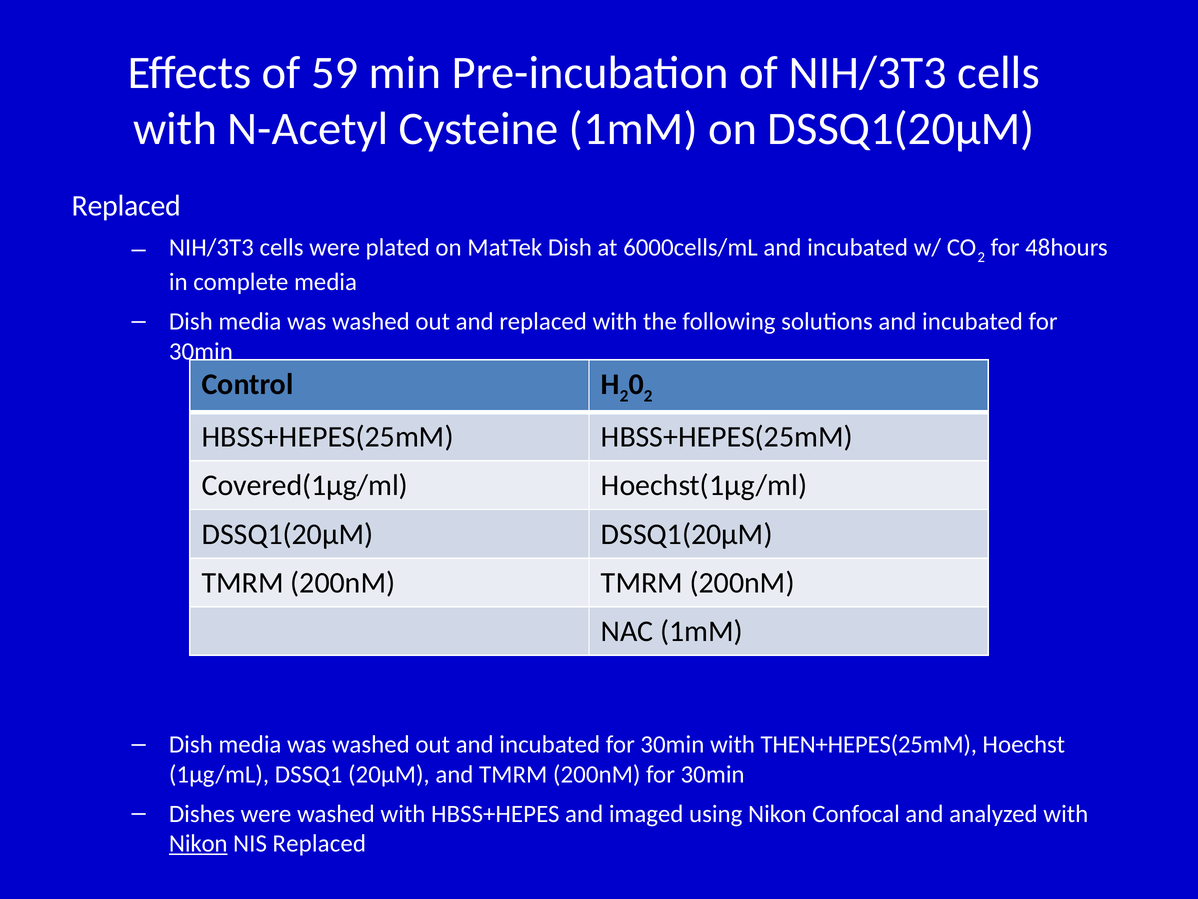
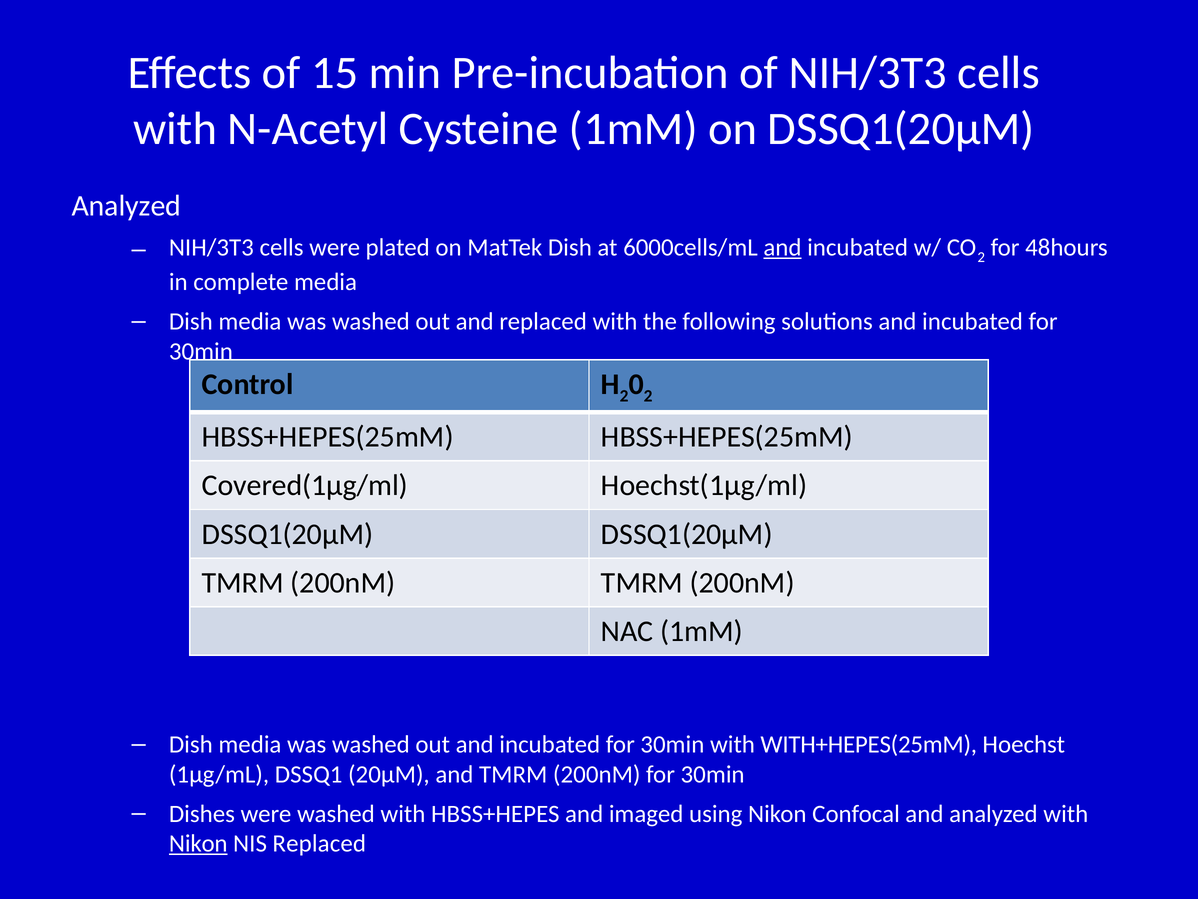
59: 59 -> 15
Replaced at (126, 206): Replaced -> Analyzed
and at (782, 248) underline: none -> present
THEN+HEPES(25mM: THEN+HEPES(25mM -> WITH+HEPES(25mM
